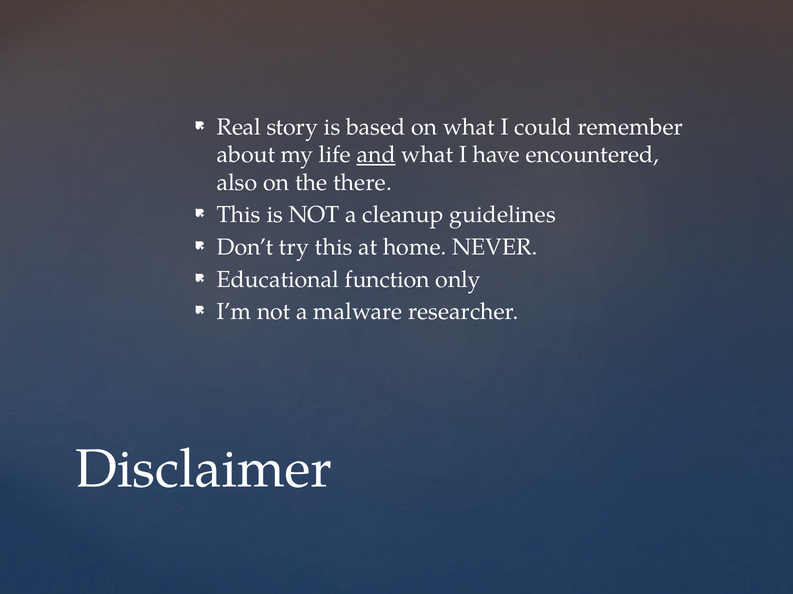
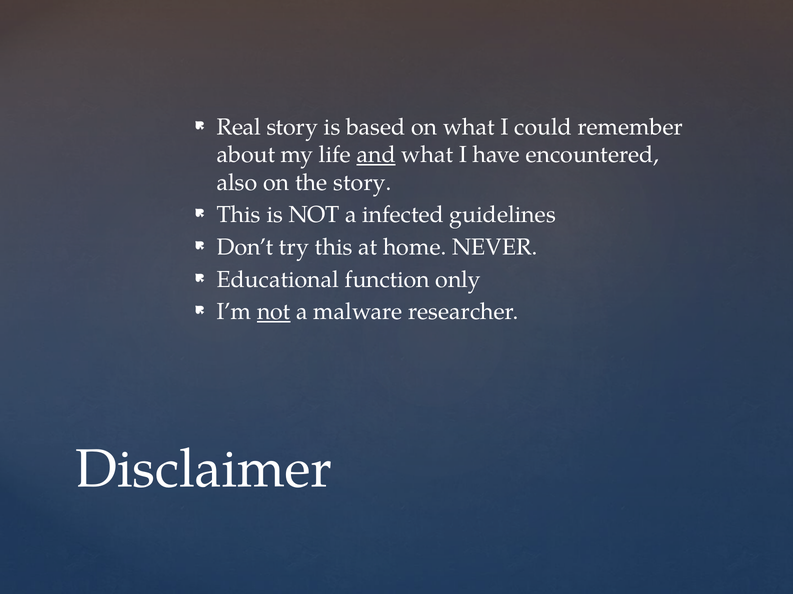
the there: there -> story
cleanup: cleanup -> infected
not at (274, 312) underline: none -> present
